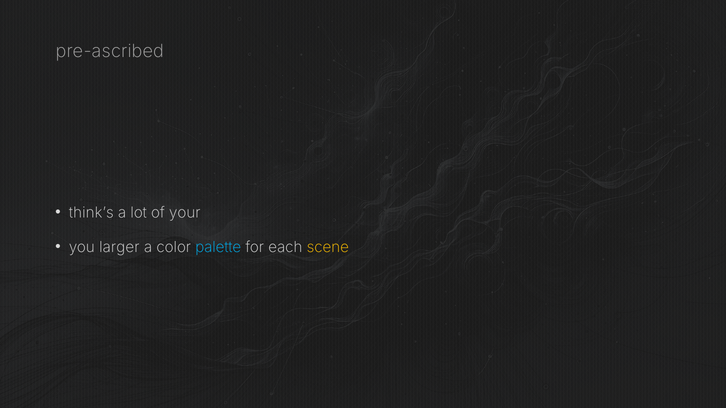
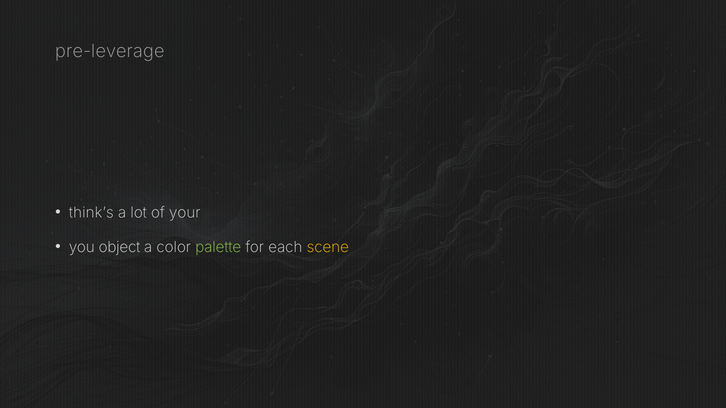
pre-ascribed: pre-ascribed -> pre-leverage
larger: larger -> object
palette colour: light blue -> light green
